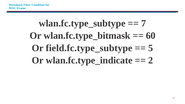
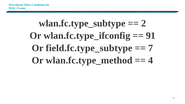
7: 7 -> 2
wlan.fc.type_bitmask: wlan.fc.type_bitmask -> wlan.fc.type_ifconfig
60: 60 -> 91
5: 5 -> 7
wlan.fc.type_indicate: wlan.fc.type_indicate -> wlan.fc.type_method
2: 2 -> 4
